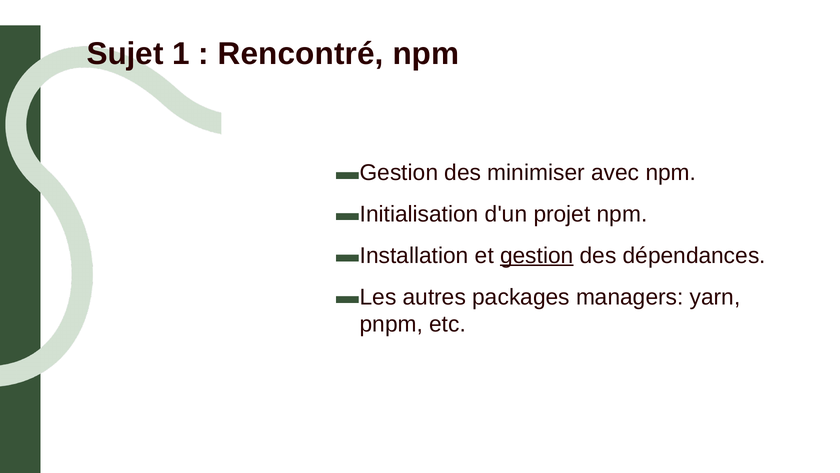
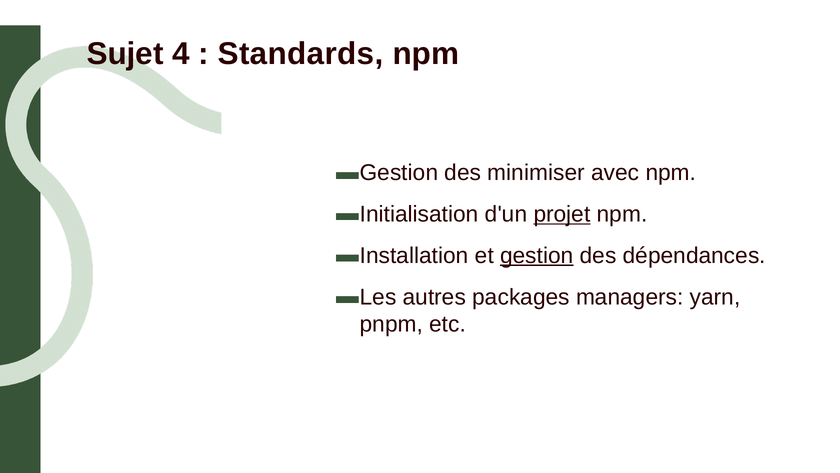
1: 1 -> 4
Rencontré: Rencontré -> Standards
projet underline: none -> present
